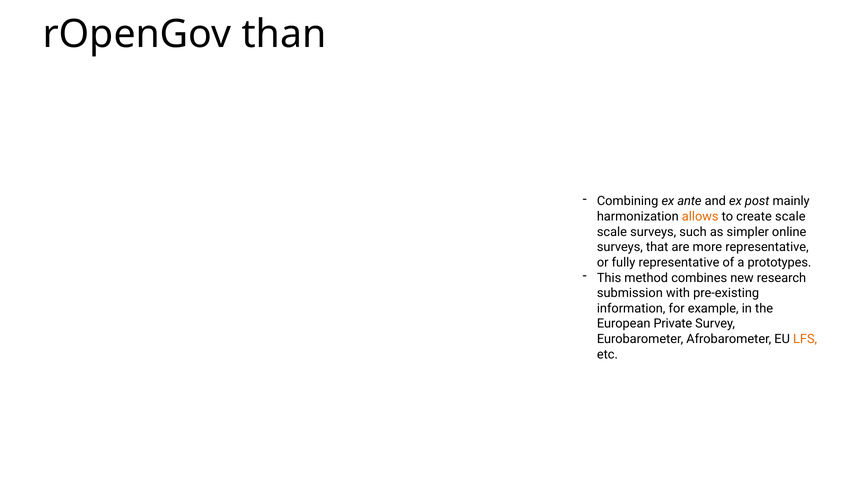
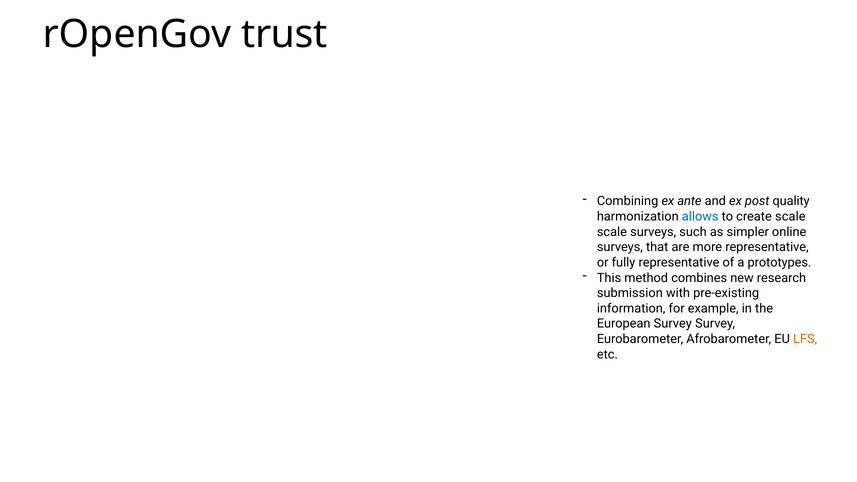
than: than -> trust
mainly: mainly -> quality
allows colour: orange -> blue
European Private: Private -> Survey
